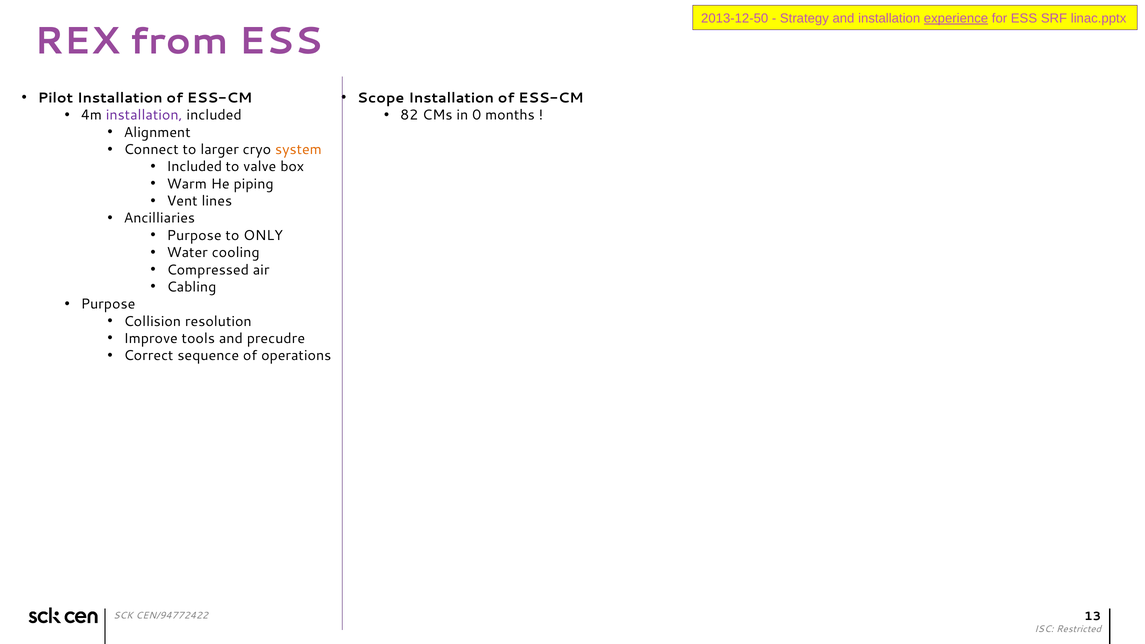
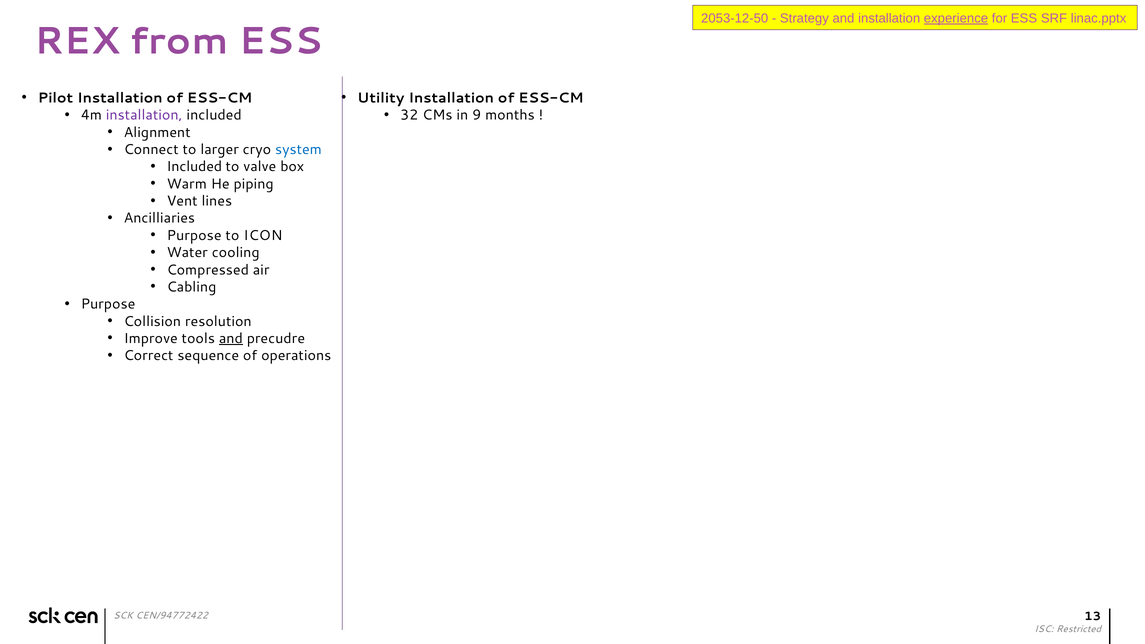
2013-12-50: 2013-12-50 -> 2053-12-50
Scope: Scope -> Utility
82: 82 -> 32
0: 0 -> 9
system colour: orange -> blue
ONLY: ONLY -> ICON
and at (231, 339) underline: none -> present
